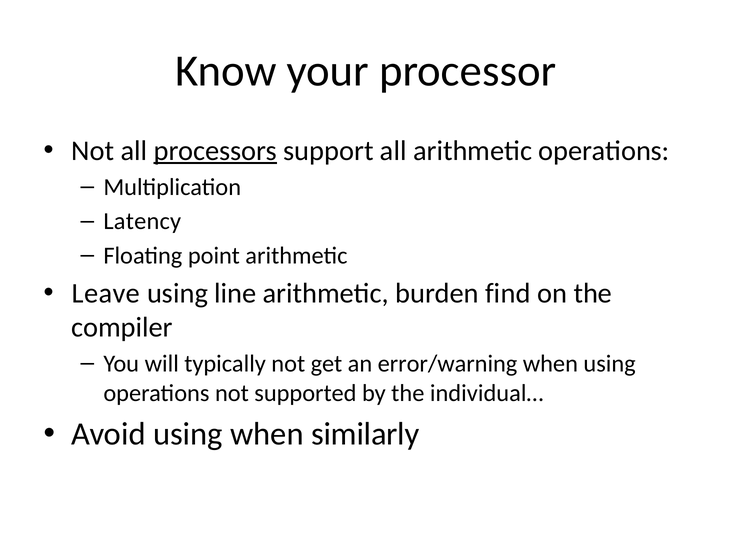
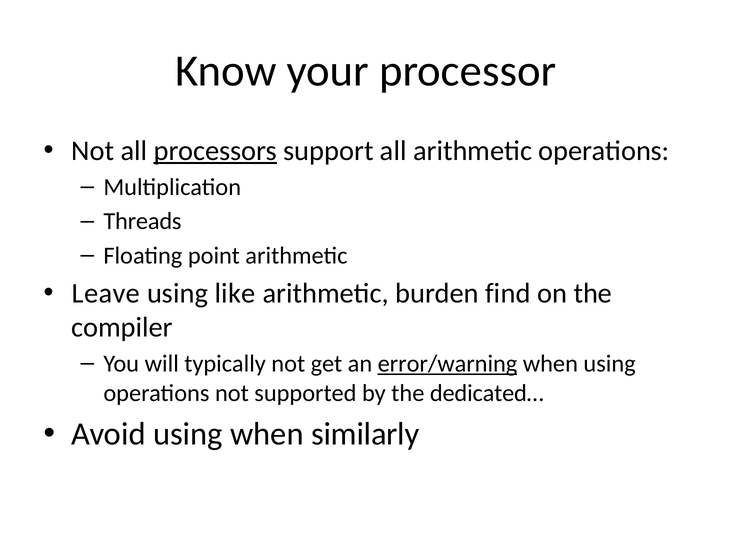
Latency: Latency -> Threads
line: line -> like
error/warning underline: none -> present
individual…: individual… -> dedicated…
